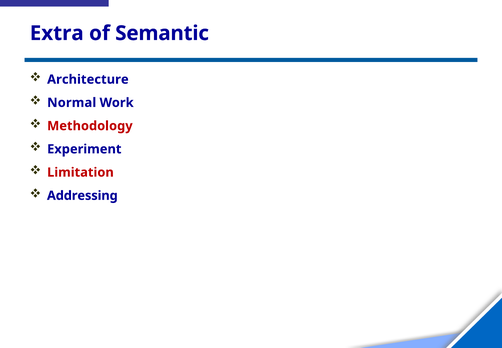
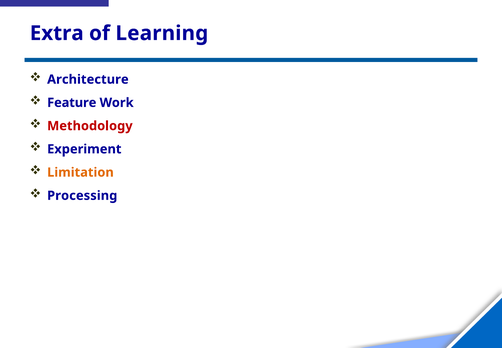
Semantic: Semantic -> Learning
Normal: Normal -> Feature
Limitation colour: red -> orange
Addressing: Addressing -> Processing
